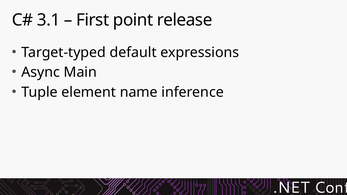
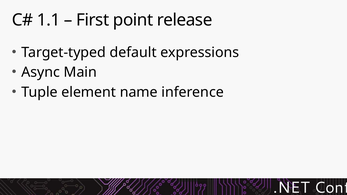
3.1: 3.1 -> 1.1
